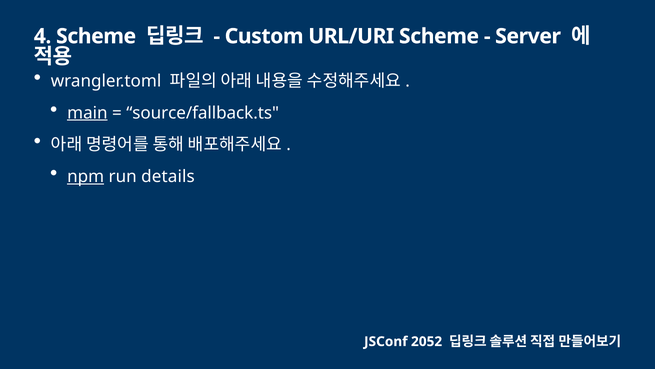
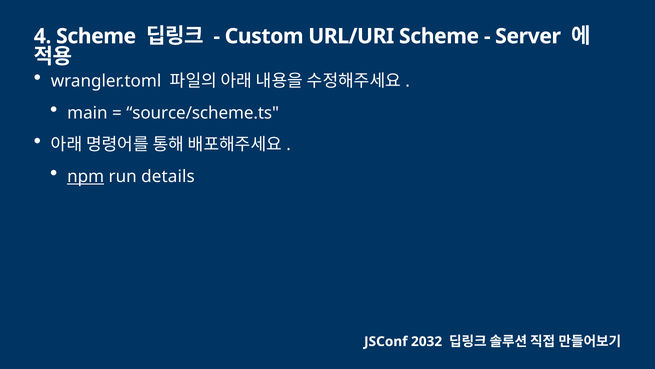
main underline: present -> none
source/fallback.ts: source/fallback.ts -> source/scheme.ts
2052: 2052 -> 2032
